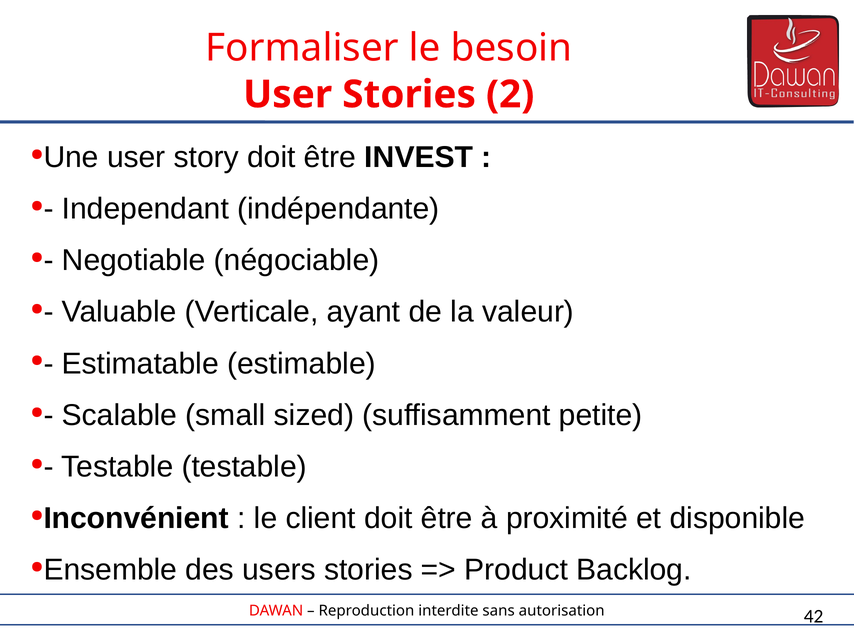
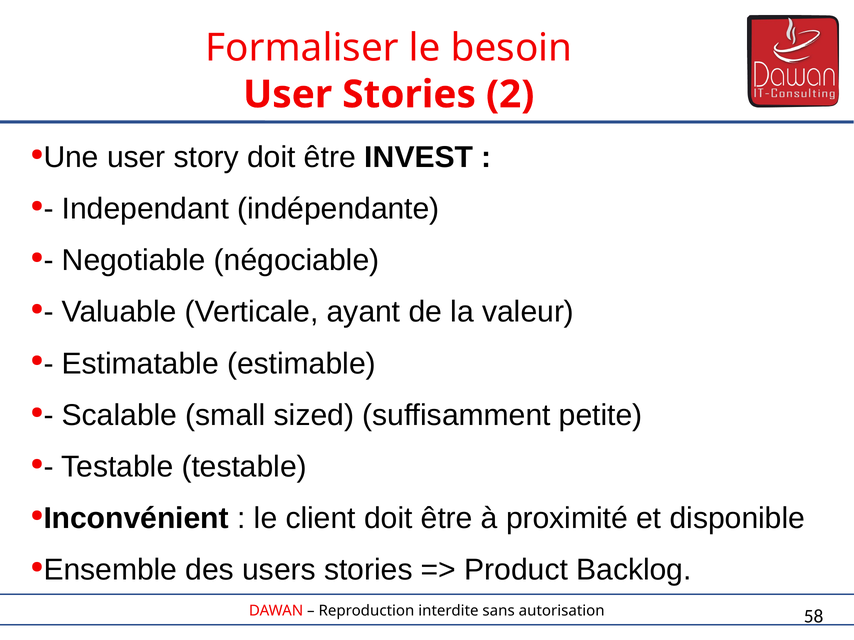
42: 42 -> 58
